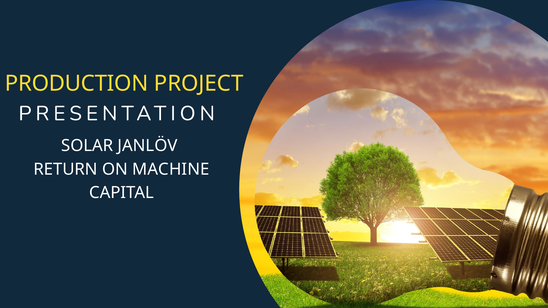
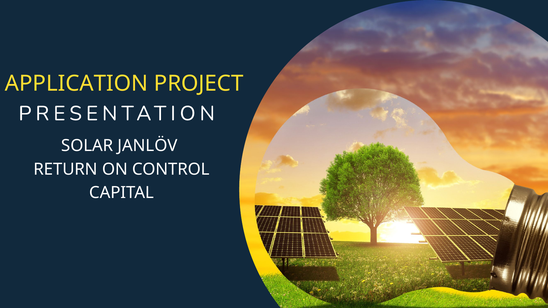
PRODUCTION: PRODUCTION -> APPLICATION
MACHINE: MACHINE -> CONTROL
